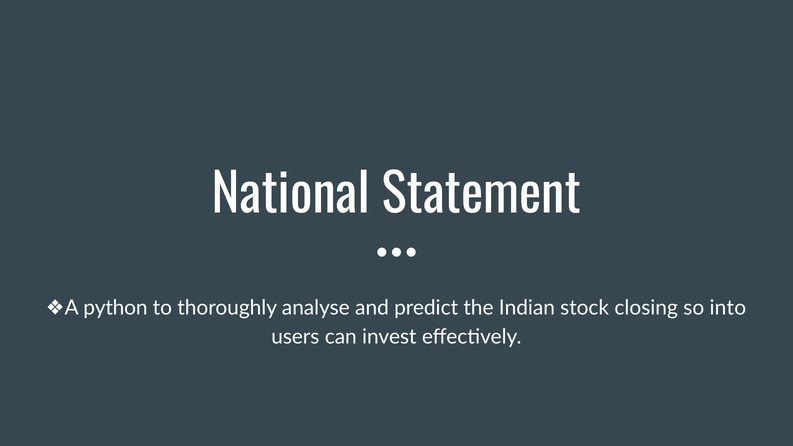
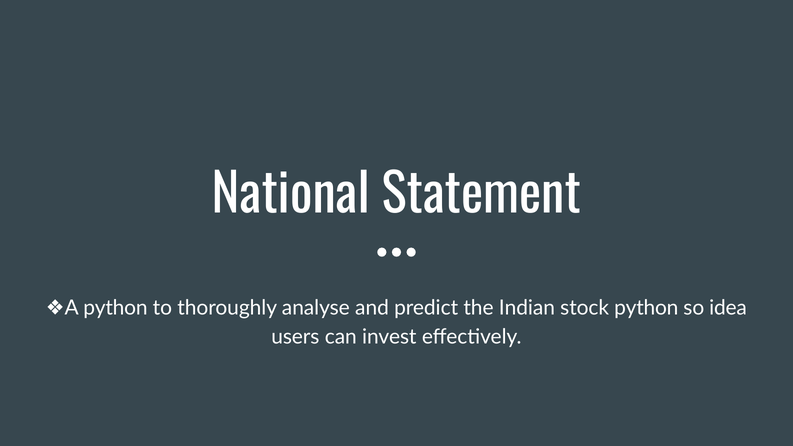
stock closing: closing -> python
into: into -> idea
